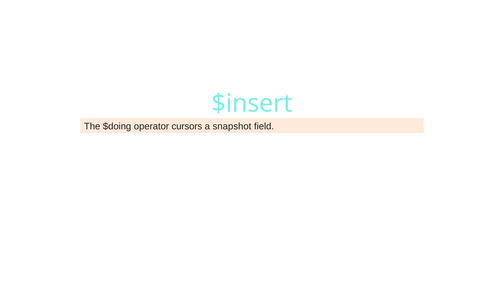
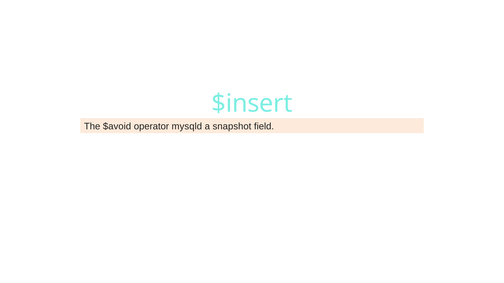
$doing: $doing -> $avoid
cursors: cursors -> mysqld
